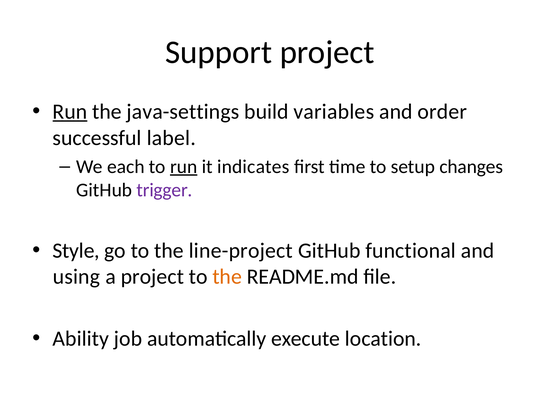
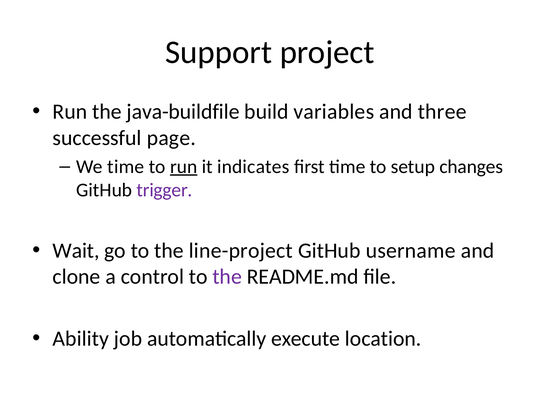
Run at (70, 112) underline: present -> none
java-settings: java-settings -> java-buildfile
order: order -> three
label: label -> page
We each: each -> time
Style: Style -> Wait
functional: functional -> username
using: using -> clone
a project: project -> control
the at (227, 277) colour: orange -> purple
